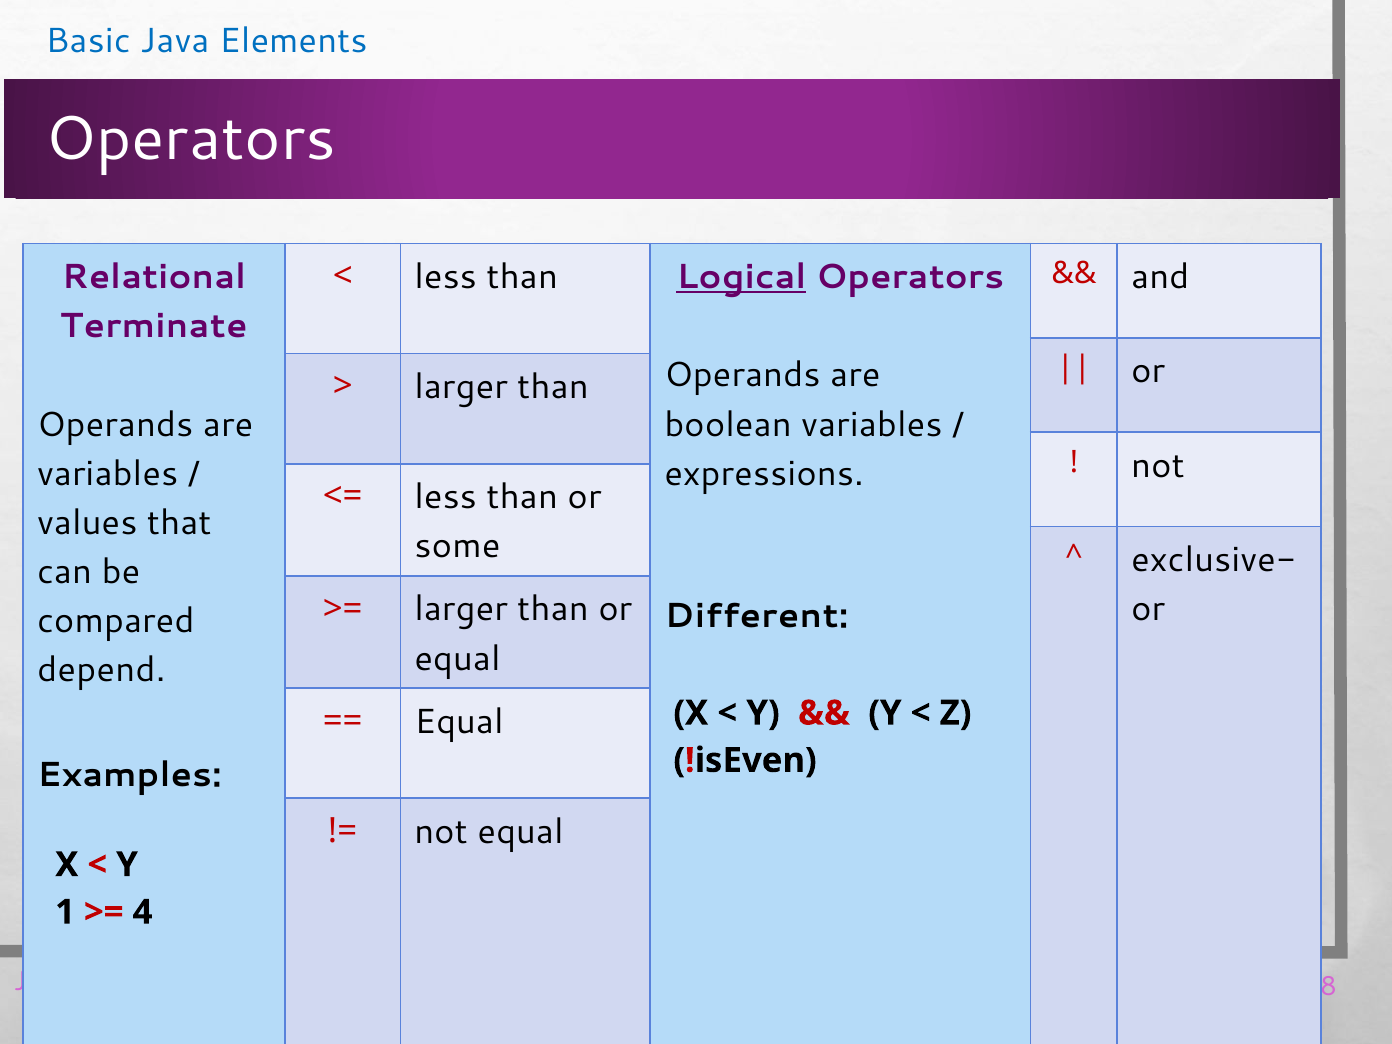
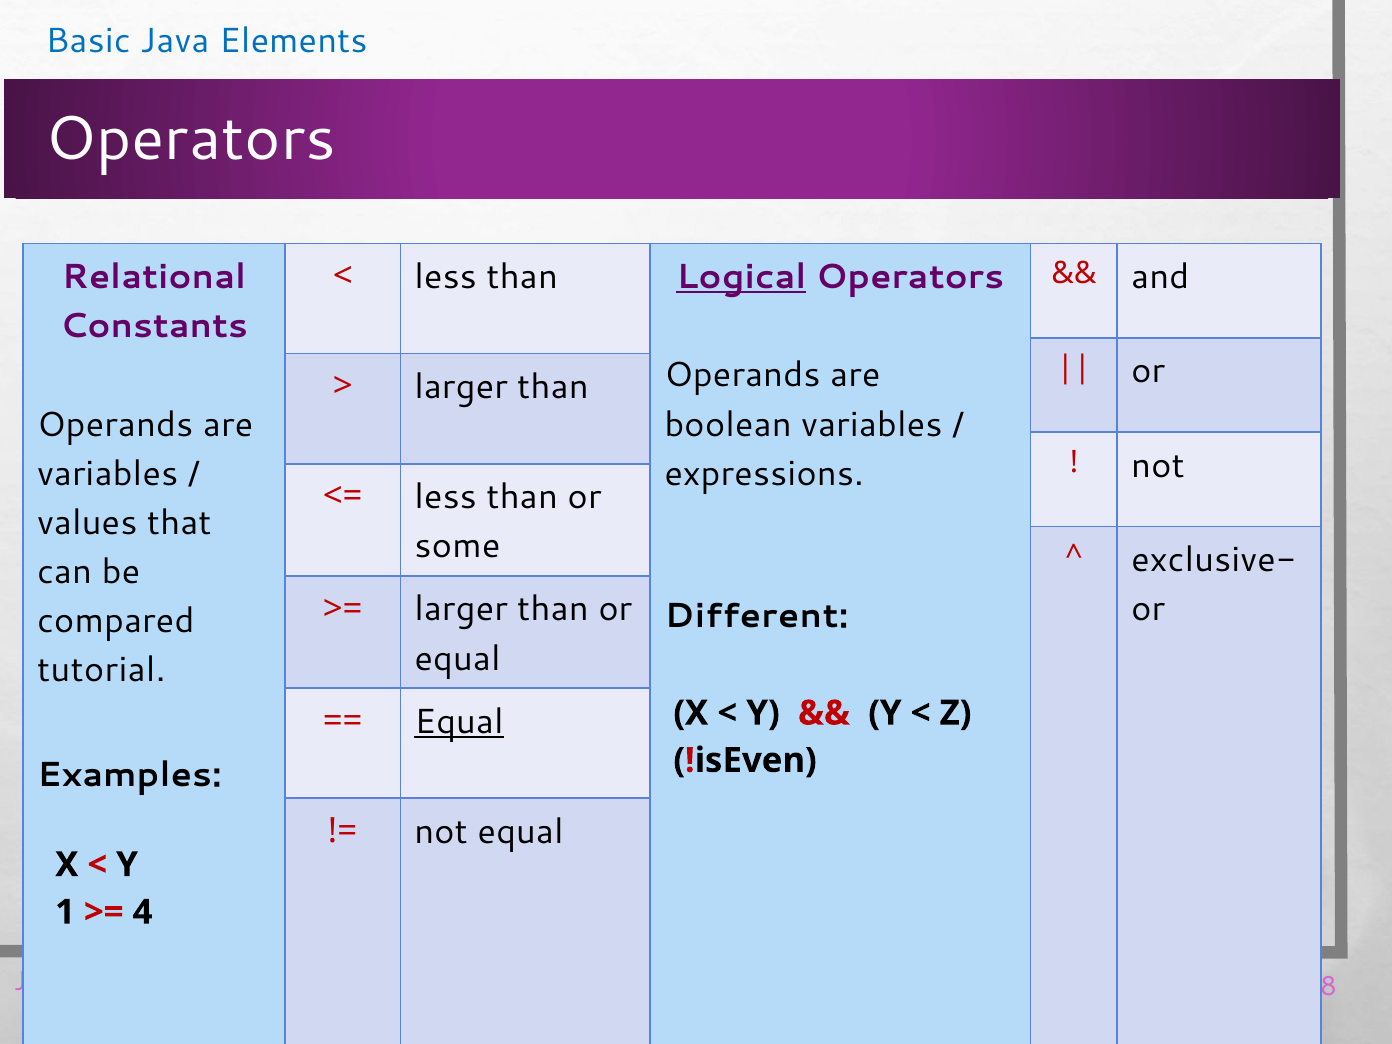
Terminate: Terminate -> Constants
depend: depend -> tutorial
Equal at (459, 722) underline: none -> present
